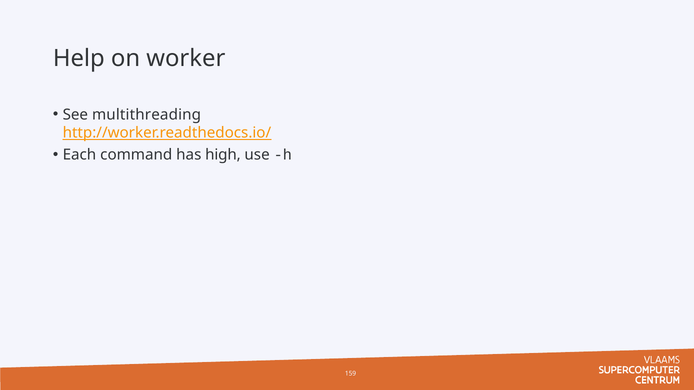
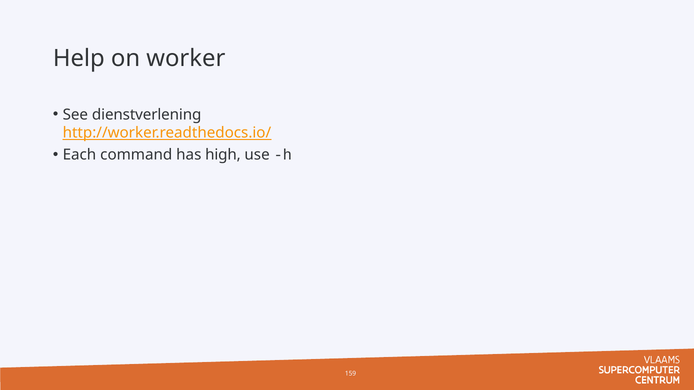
multithreading: multithreading -> dienstverlening
